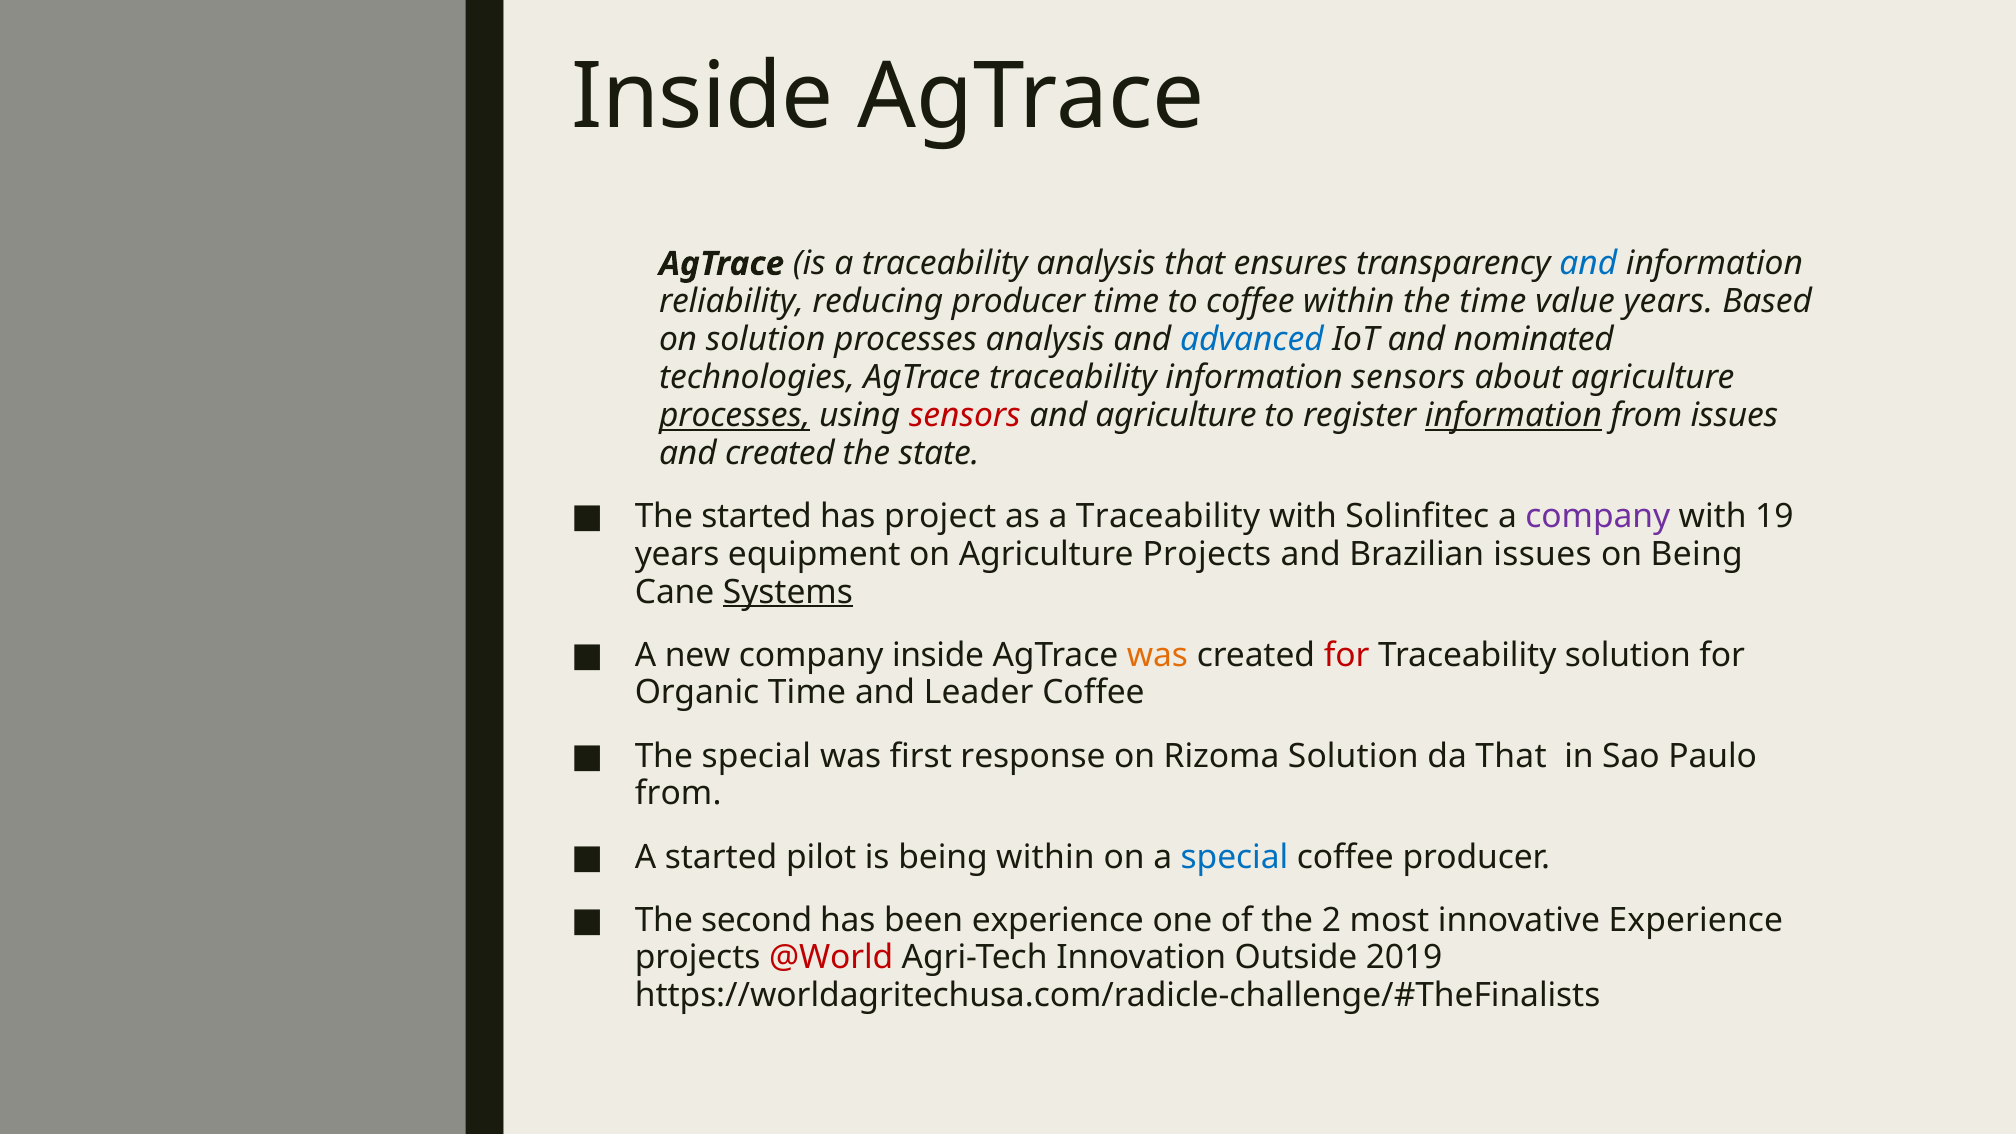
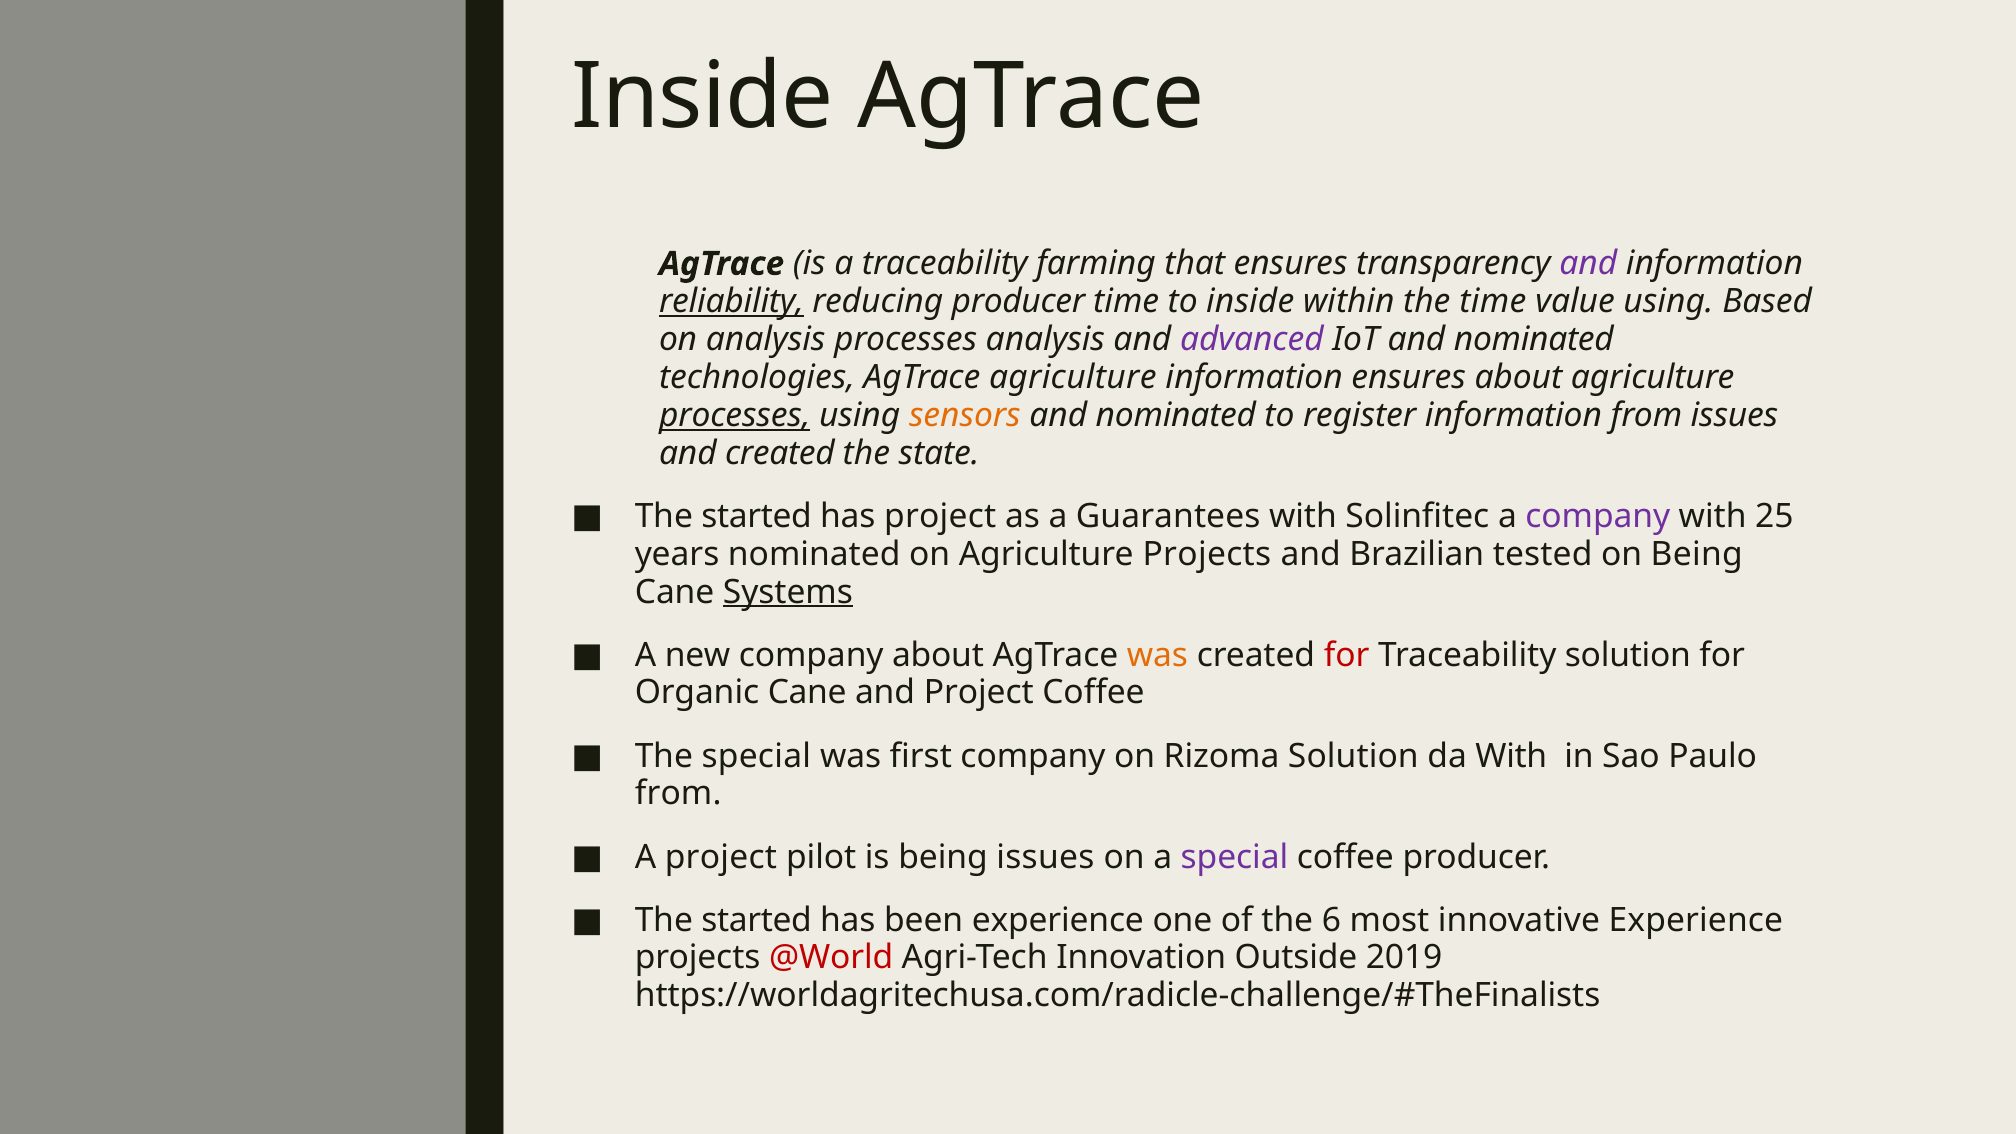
traceability analysis: analysis -> farming
and at (1588, 264) colour: blue -> purple
reliability underline: none -> present
to coffee: coffee -> inside
value years: years -> using
on solution: solution -> analysis
advanced colour: blue -> purple
AgTrace traceability: traceability -> agriculture
information sensors: sensors -> ensures
sensors at (965, 415) colour: red -> orange
agriculture at (1176, 415): agriculture -> nominated
information at (1513, 415) underline: present -> none
as a Traceability: Traceability -> Guarantees
19: 19 -> 25
years equipment: equipment -> nominated
Brazilian issues: issues -> tested
company inside: inside -> about
Organic Time: Time -> Cane
and Leader: Leader -> Project
first response: response -> company
da That: That -> With
A started: started -> project
being within: within -> issues
special at (1234, 857) colour: blue -> purple
second at (757, 920): second -> started
2: 2 -> 6
